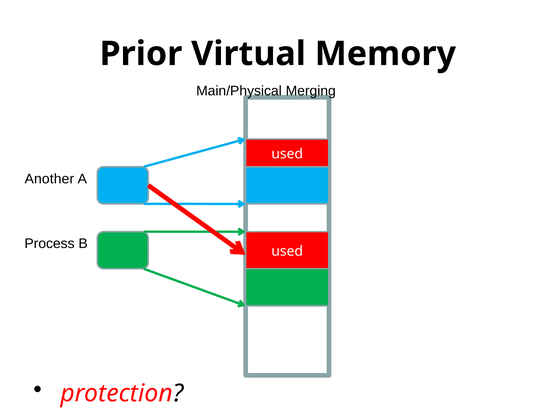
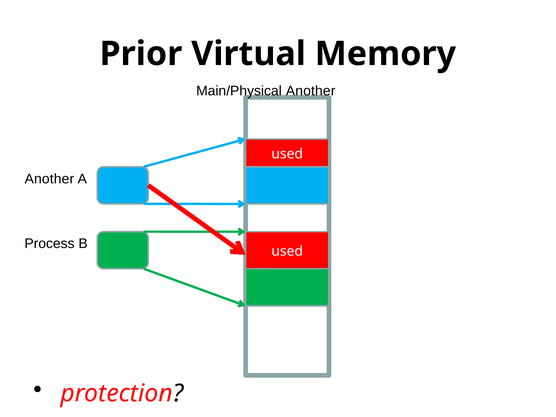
Main/Physical Merging: Merging -> Another
